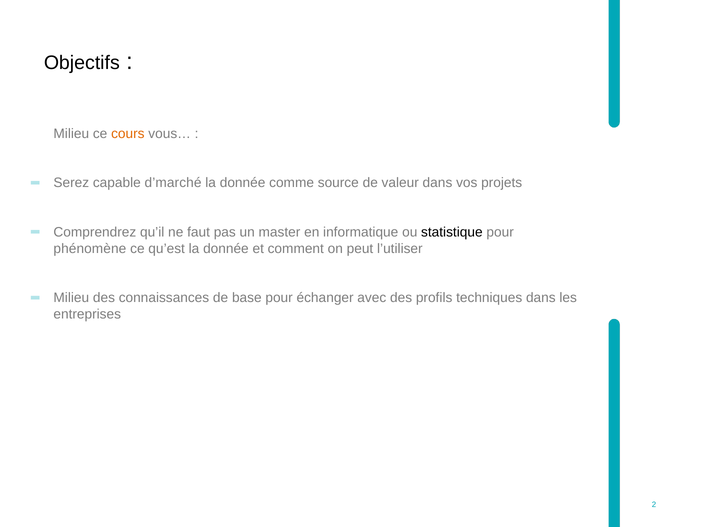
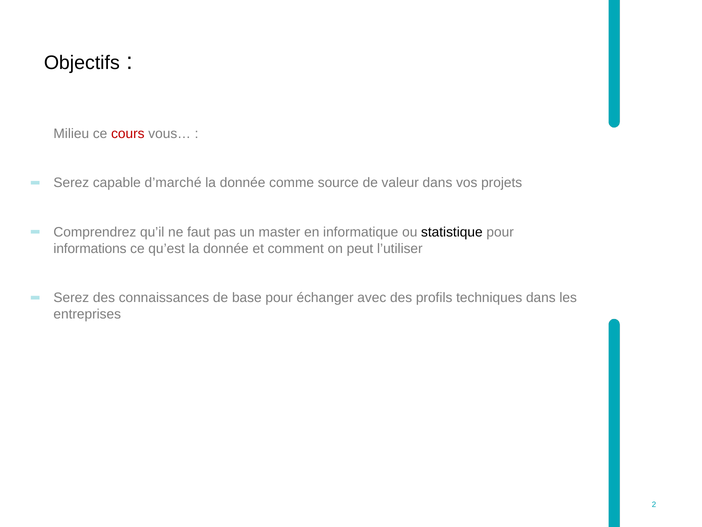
cours colour: orange -> red
phénomène: phénomène -> informations
Milieu at (71, 297): Milieu -> Serez
